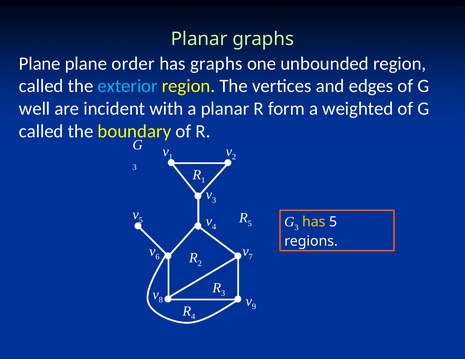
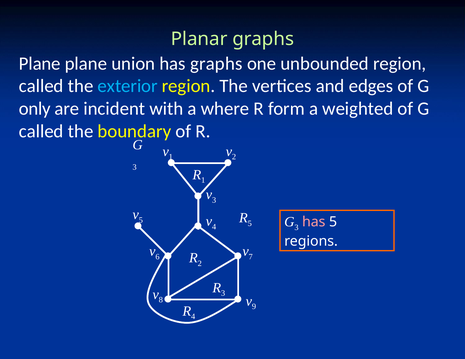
order: order -> union
well: well -> only
a planar: planar -> where
has at (314, 222) colour: yellow -> pink
